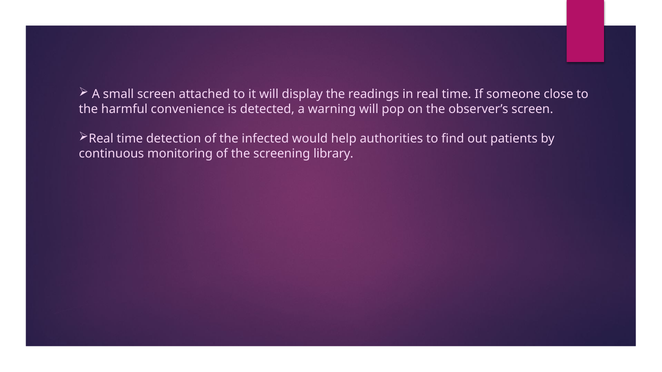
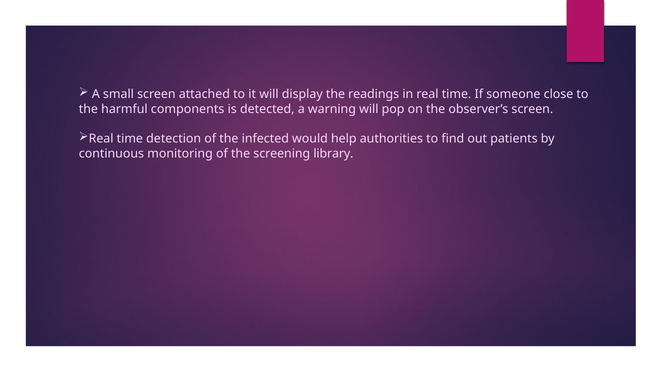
convenience: convenience -> components
